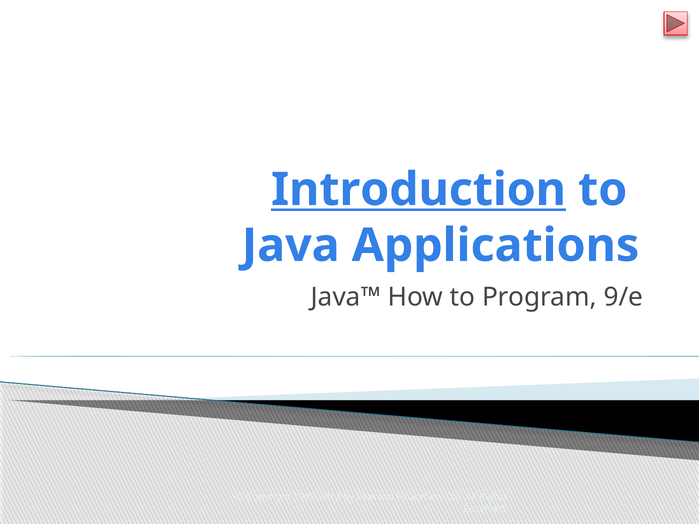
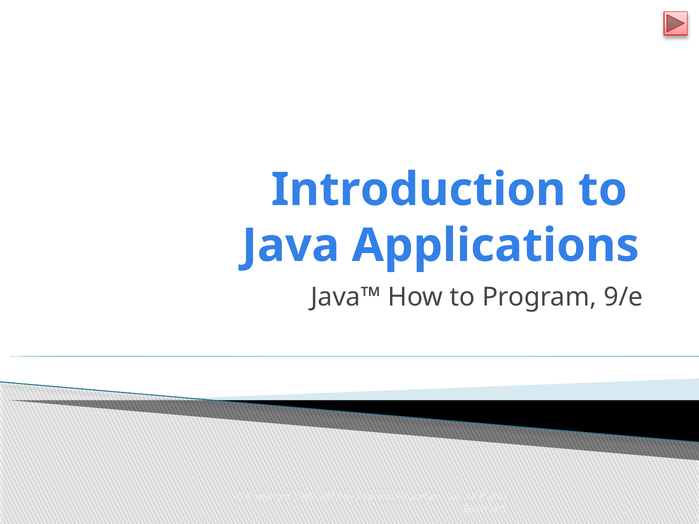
Introduction underline: present -> none
